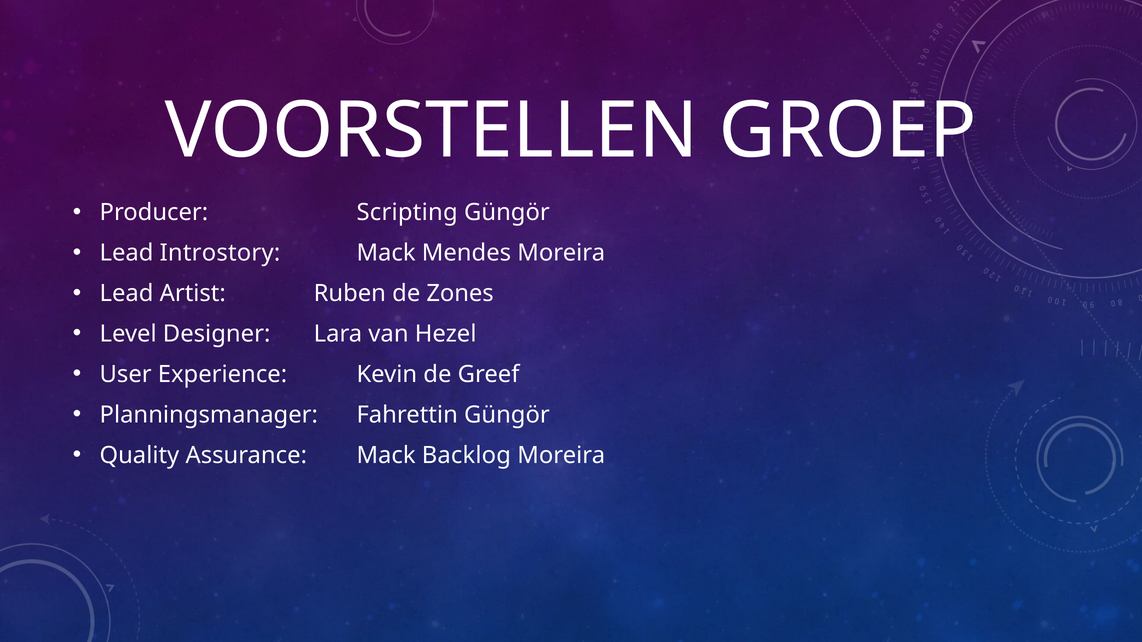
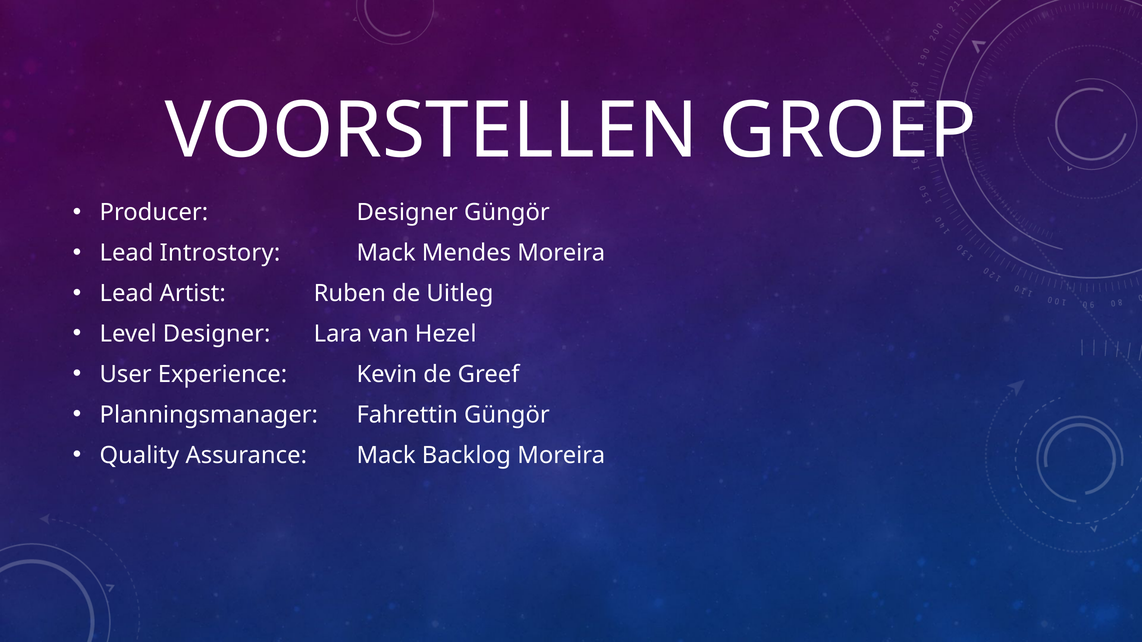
Producer Scripting: Scripting -> Designer
Zones: Zones -> Uitleg
